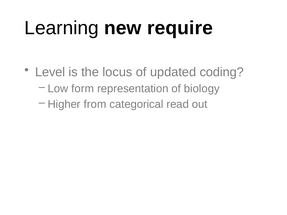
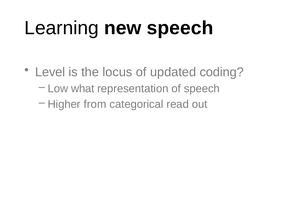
new require: require -> speech
form: form -> what
of biology: biology -> speech
